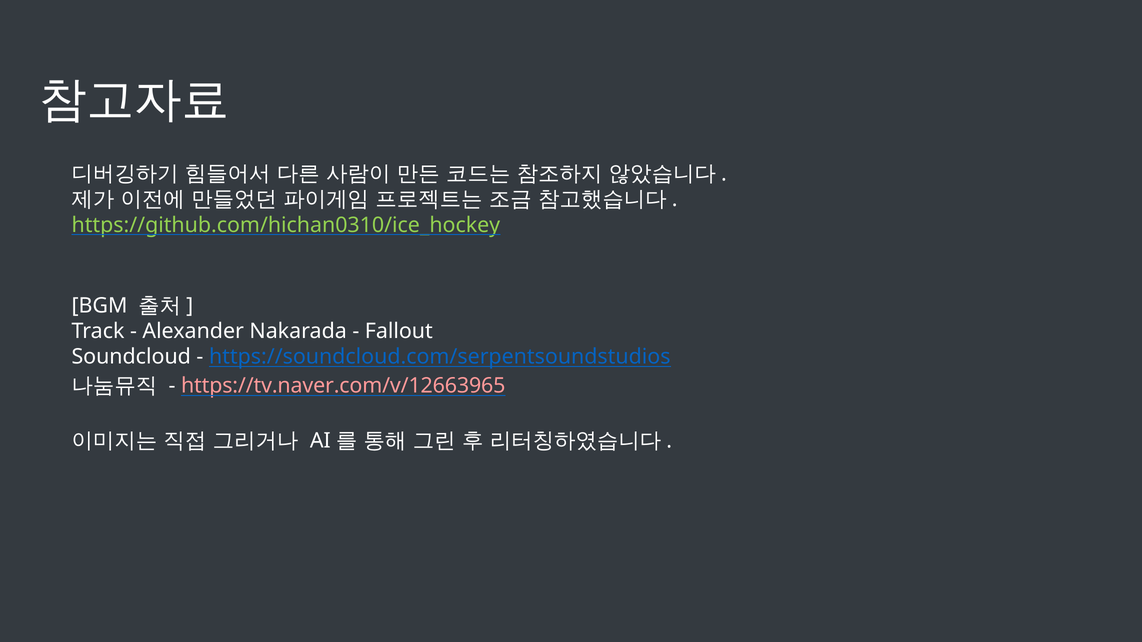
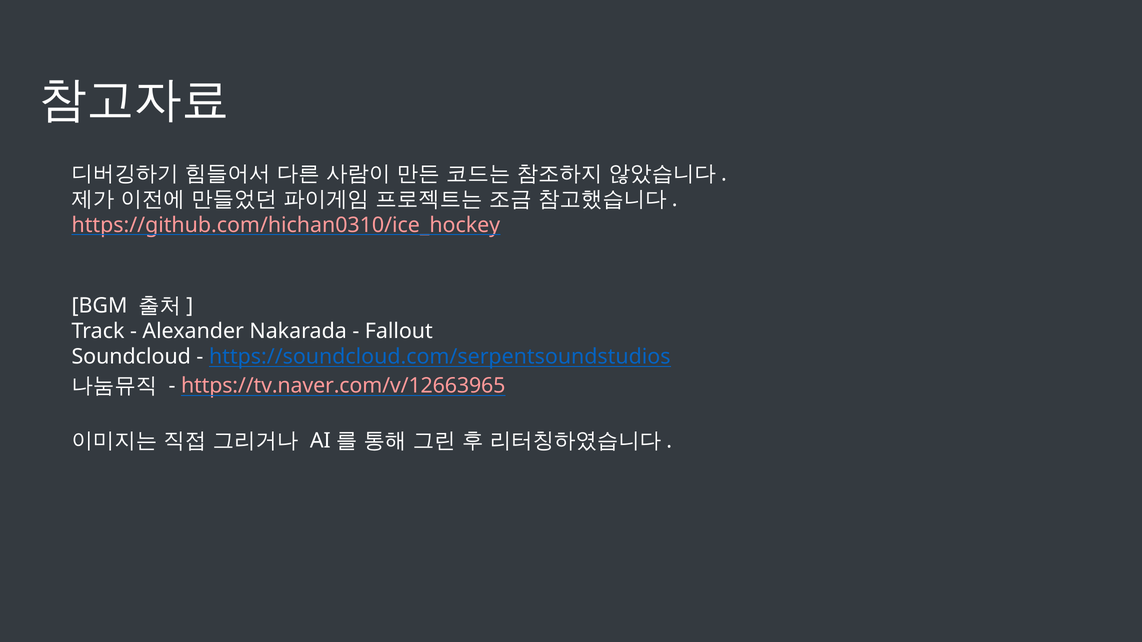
https://github.com/hichan0310/ice_hockey colour: light green -> pink
